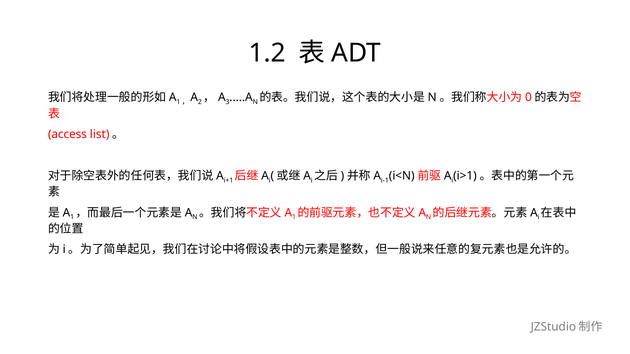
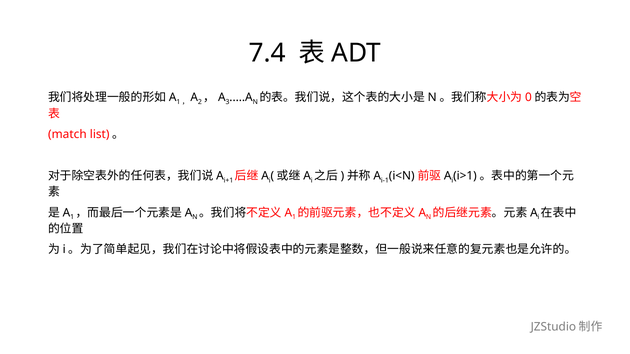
1.2: 1.2 -> 7.4
access: access -> match
